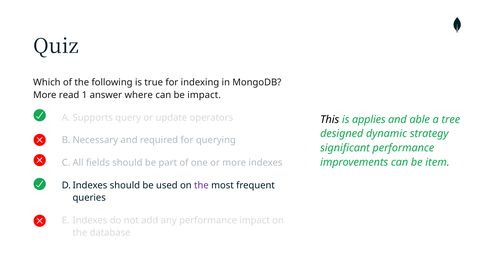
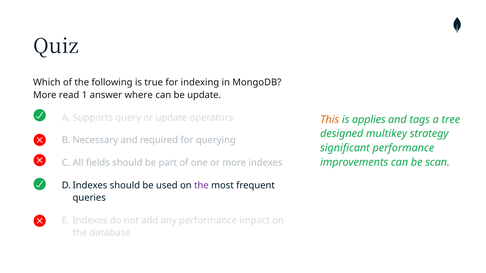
be impact: impact -> update
This colour: black -> orange
able: able -> tags
dynamic: dynamic -> multikey
item: item -> scan
